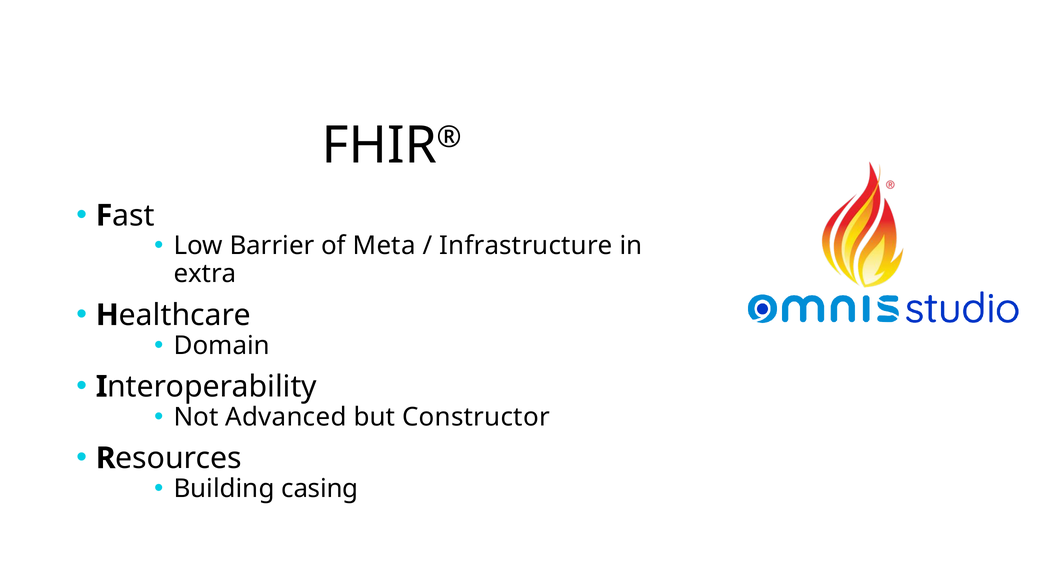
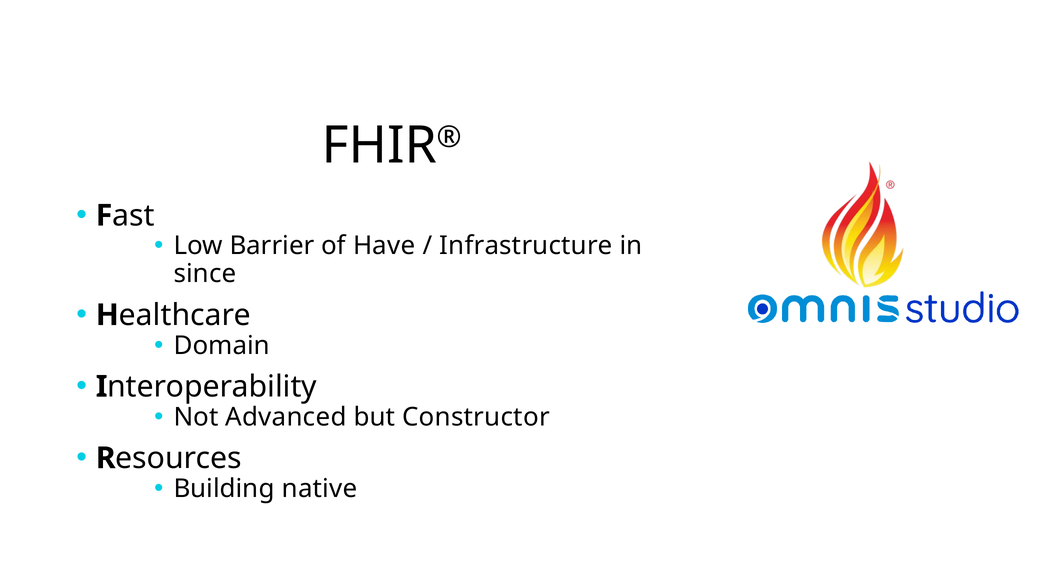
Meta: Meta -> Have
extra: extra -> since
casing: casing -> native
